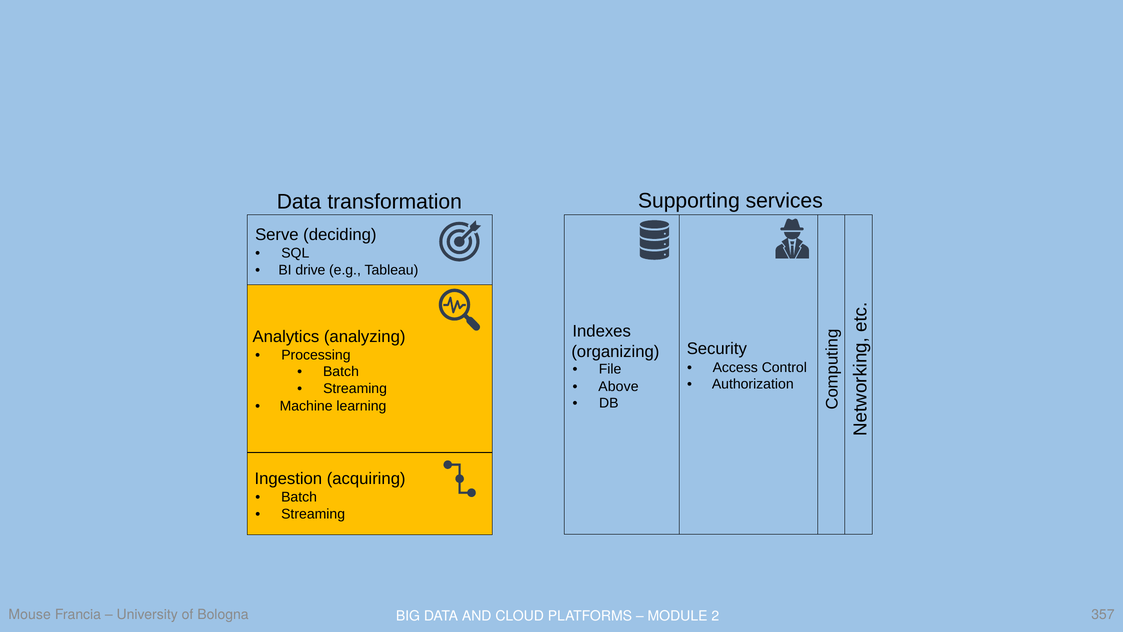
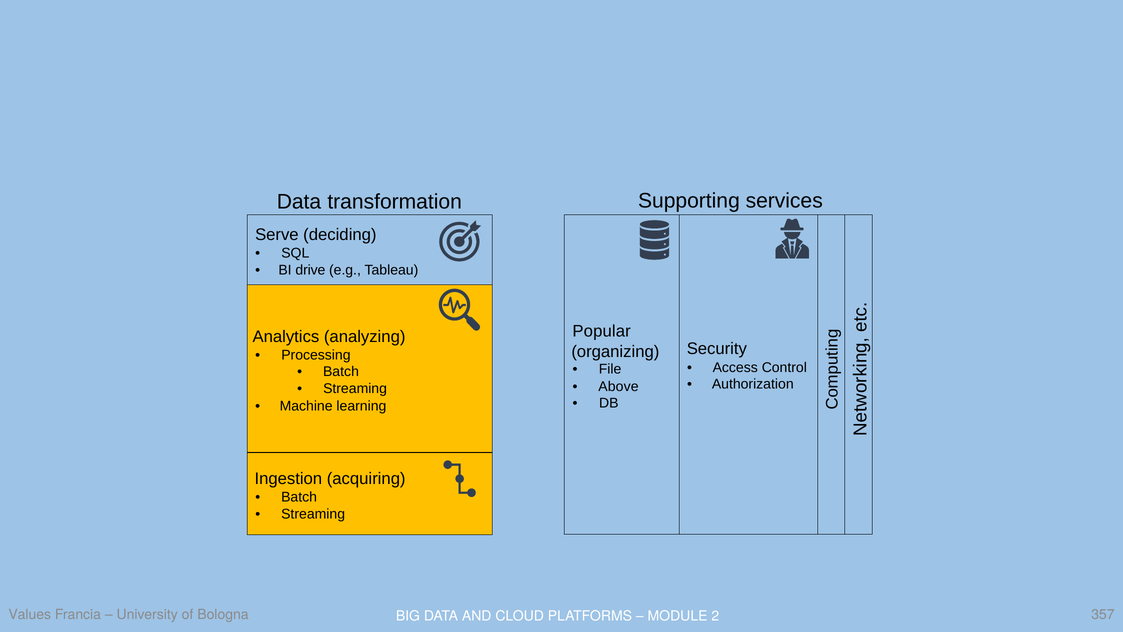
Indexes: Indexes -> Popular
Mouse: Mouse -> Values
